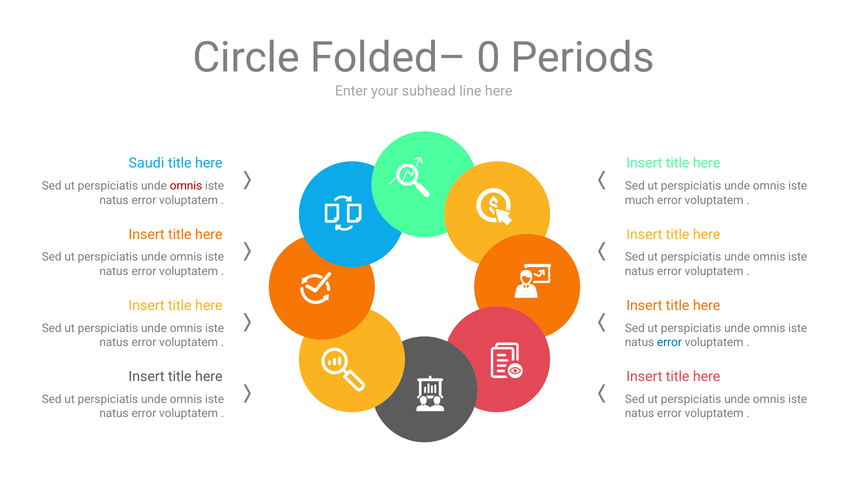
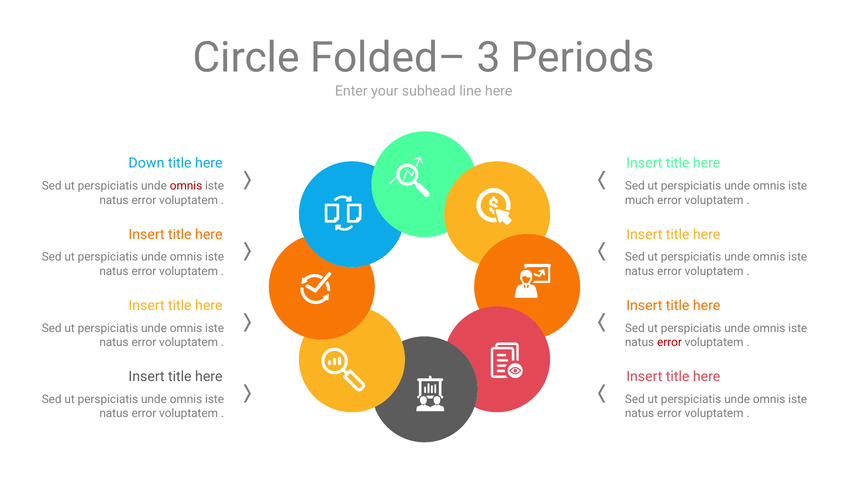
0: 0 -> 3
Saudi: Saudi -> Down
error at (669, 343) colour: blue -> red
